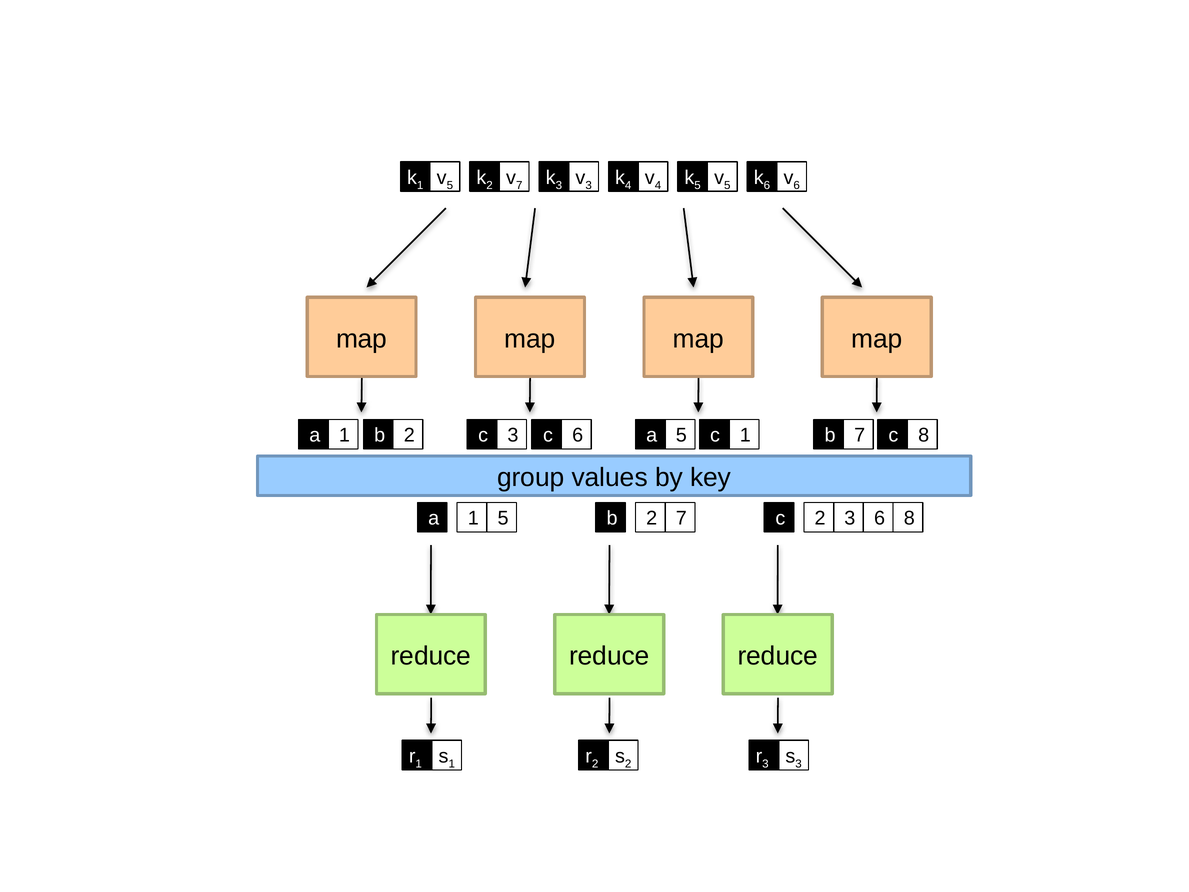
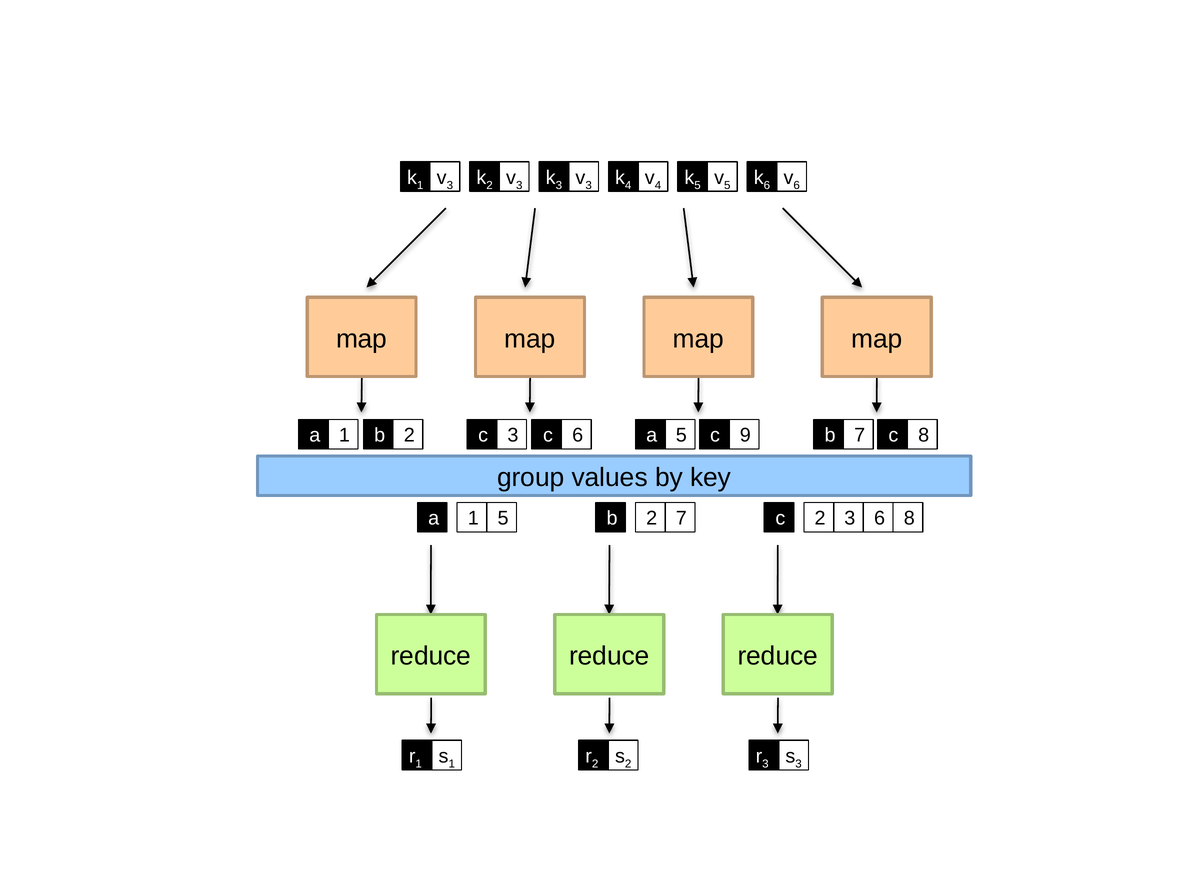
5 at (450, 185): 5 -> 3
7 at (519, 185): 7 -> 3
5 1: 1 -> 9
